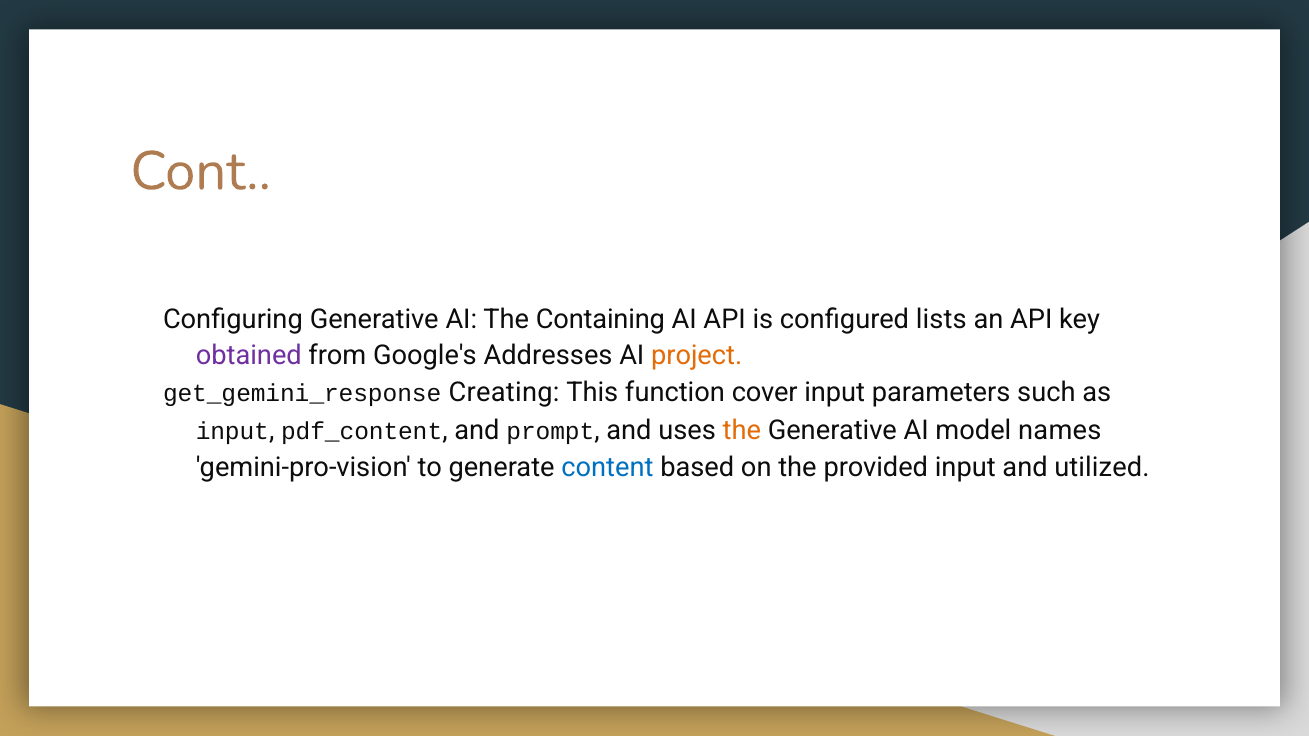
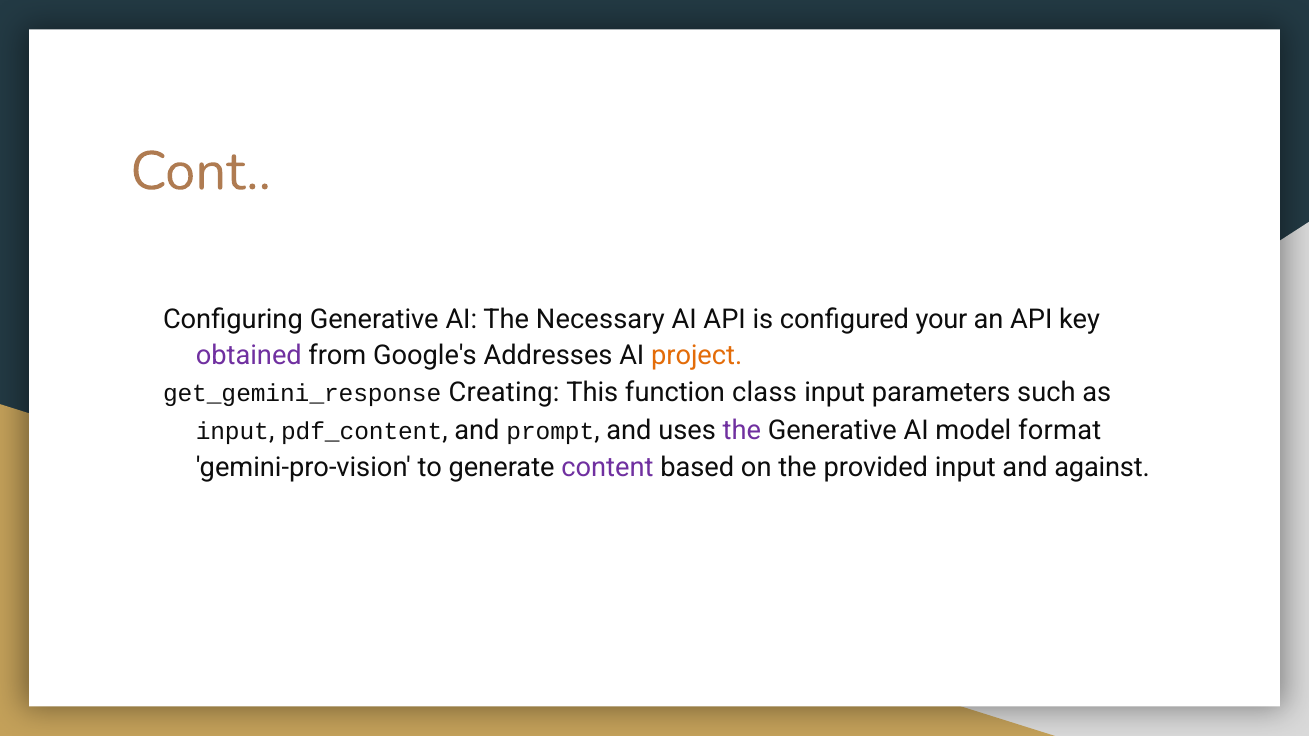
Containing: Containing -> Necessary
lists: lists -> your
cover: cover -> class
the at (742, 431) colour: orange -> purple
names: names -> format
content colour: blue -> purple
utilized: utilized -> against
